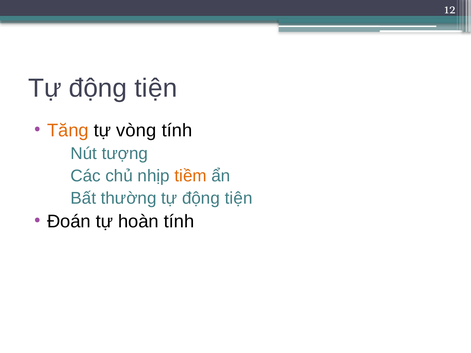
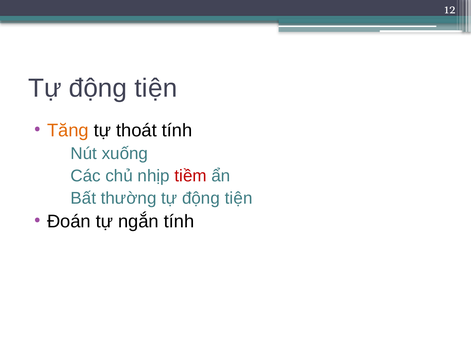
vòng: vòng -> thoát
tượng: tượng -> xuống
tiềm colour: orange -> red
hoàn: hoàn -> ngắn
